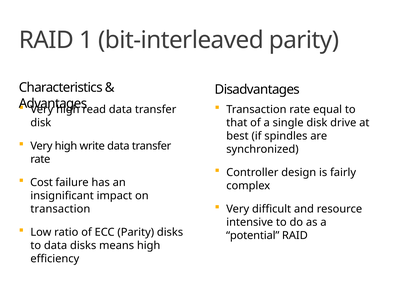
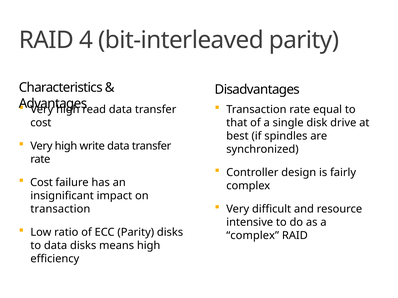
1: 1 -> 4
disk at (41, 123): disk -> cost
potential at (253, 236): potential -> complex
